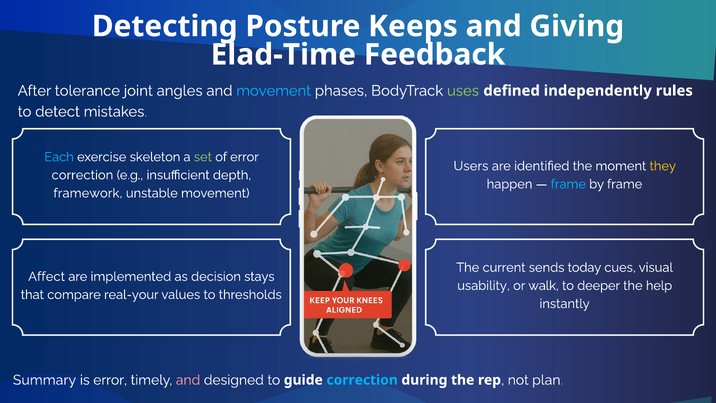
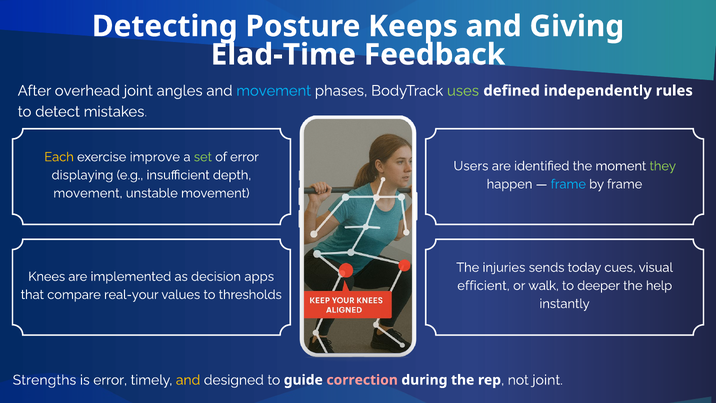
tolerance: tolerance -> overhead
Each colour: light blue -> yellow
skeleton: skeleton -> improve
they colour: yellow -> light green
correction at (82, 175): correction -> displaying
framework at (88, 193): framework -> movement
current: current -> injuries
Affect: Affect -> Knees
stays: stays -> apps
usability: usability -> efficient
Summary: Summary -> Strengths
and at (188, 380) colour: pink -> yellow
correction at (362, 380) colour: light blue -> pink
not plan: plan -> joint
